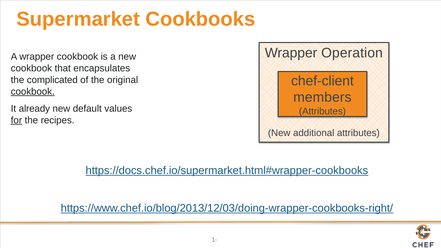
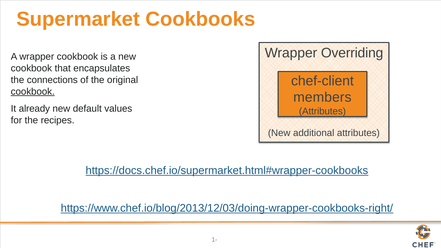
Operation: Operation -> Overriding
complicated: complicated -> connections
for underline: present -> none
